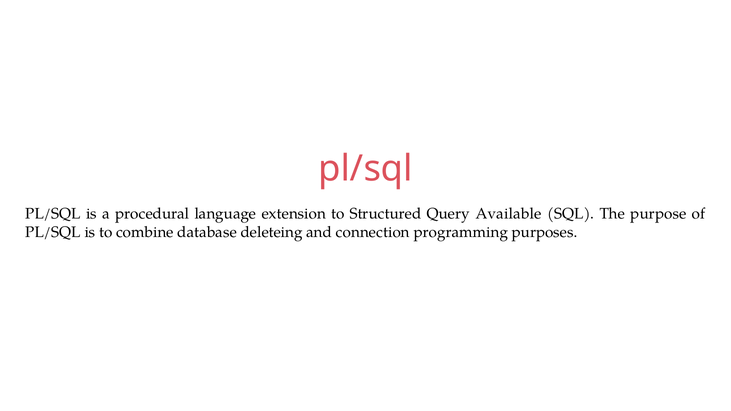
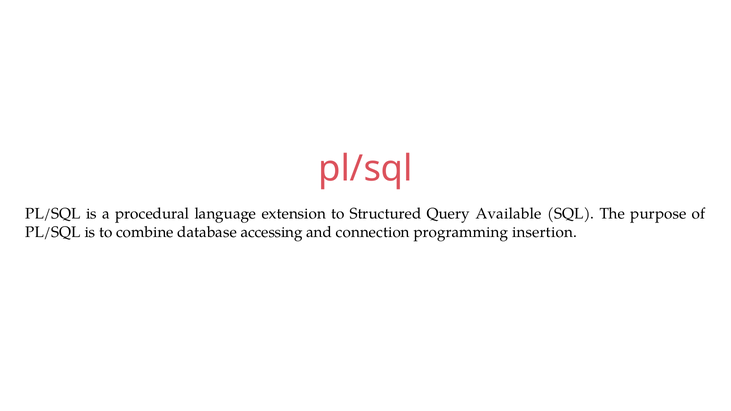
deleteing: deleteing -> accessing
purposes: purposes -> insertion
